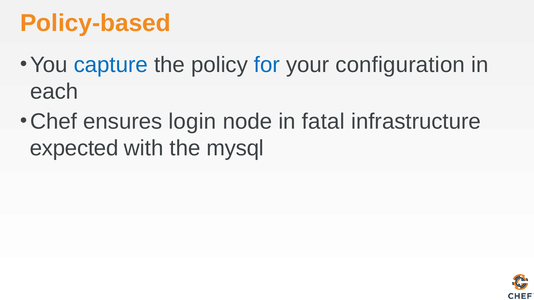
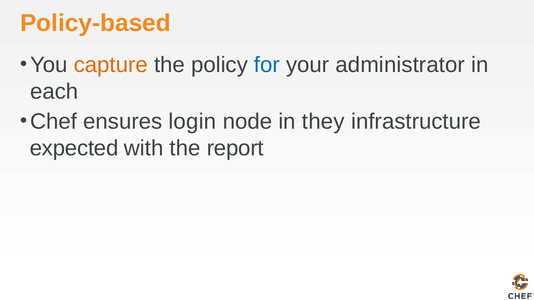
capture colour: blue -> orange
configuration: configuration -> administrator
fatal: fatal -> they
mysql: mysql -> report
